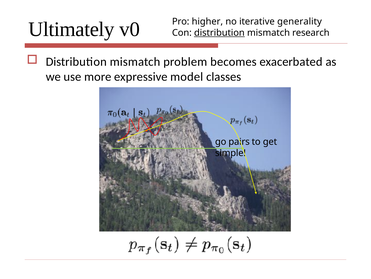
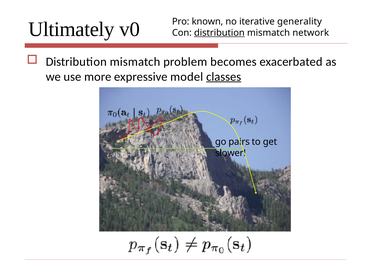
higher: higher -> known
research: research -> network
classes underline: none -> present
simple: simple -> slower
